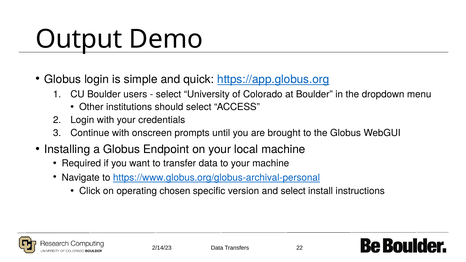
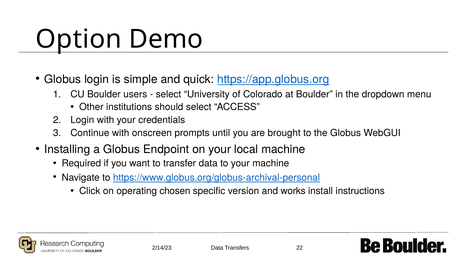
Output: Output -> Option
and select: select -> works
